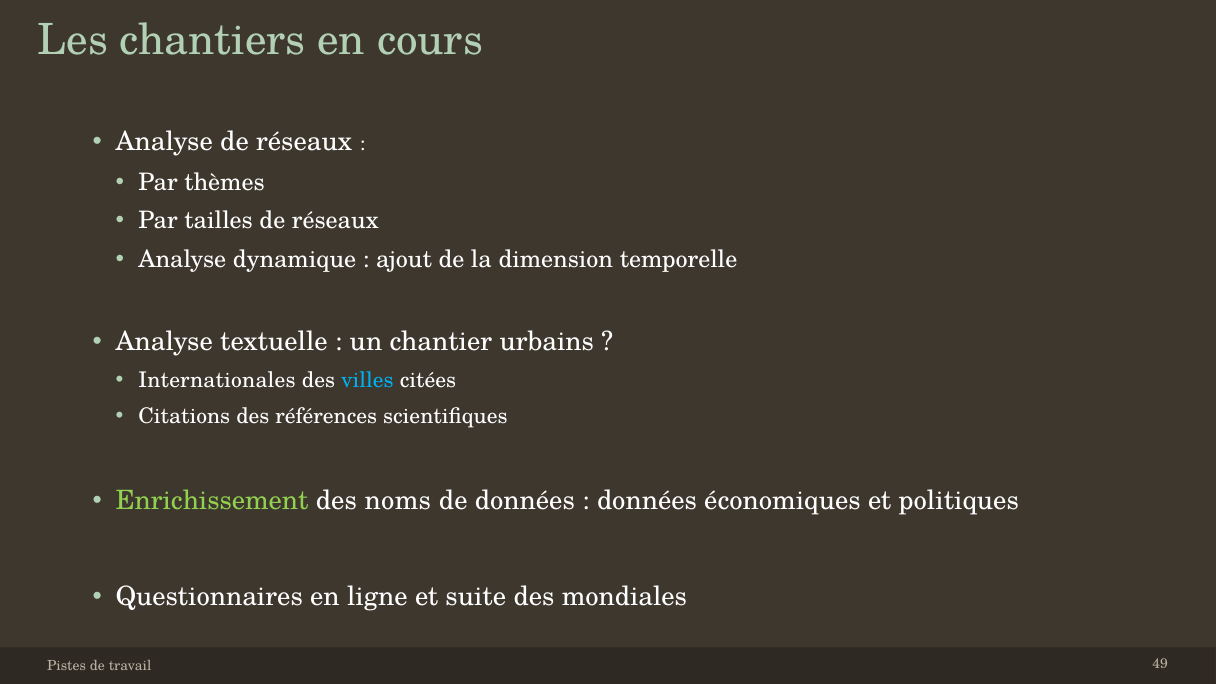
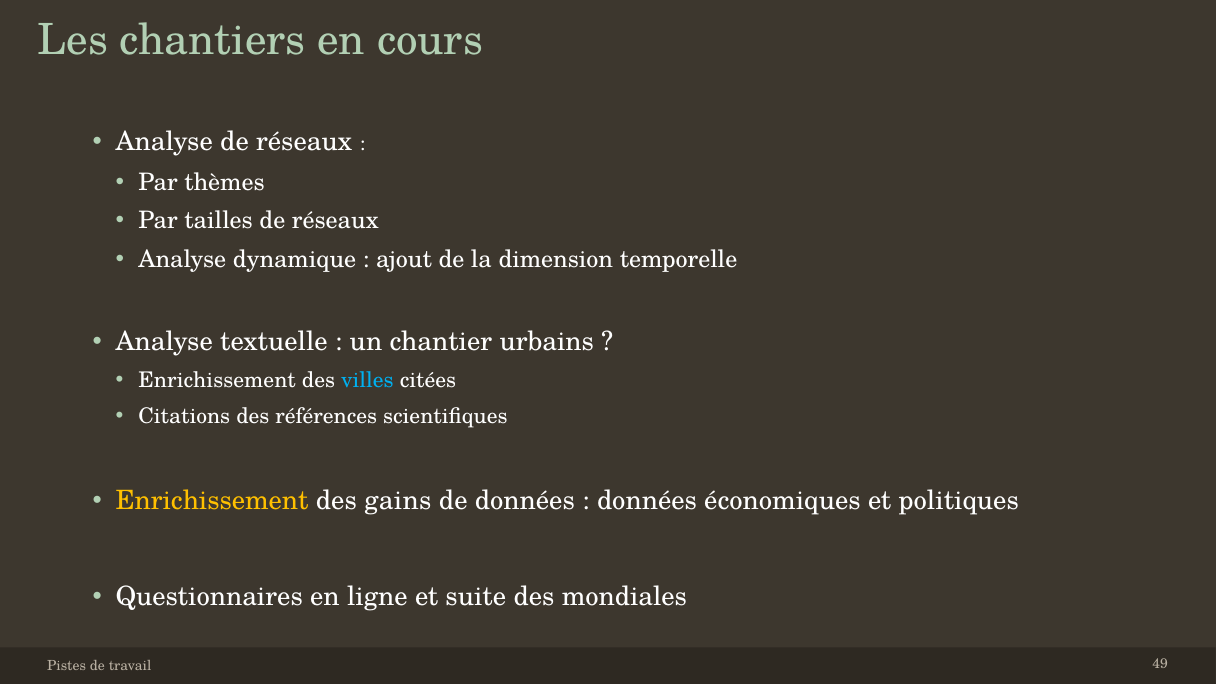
Internationales at (217, 380): Internationales -> Enrichissement
Enrichissement at (212, 501) colour: light green -> yellow
noms: noms -> gains
